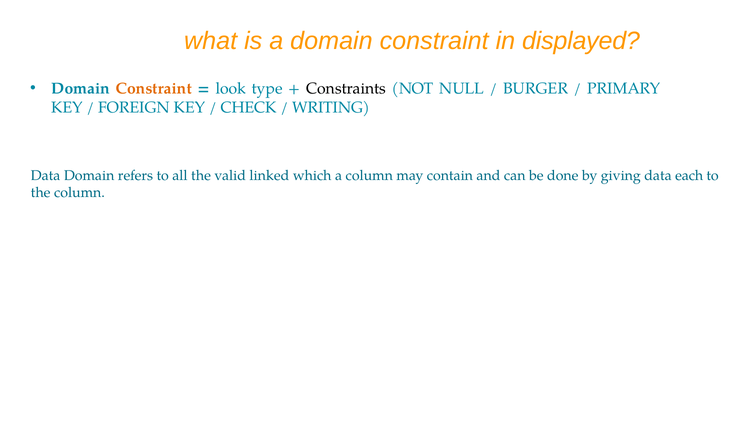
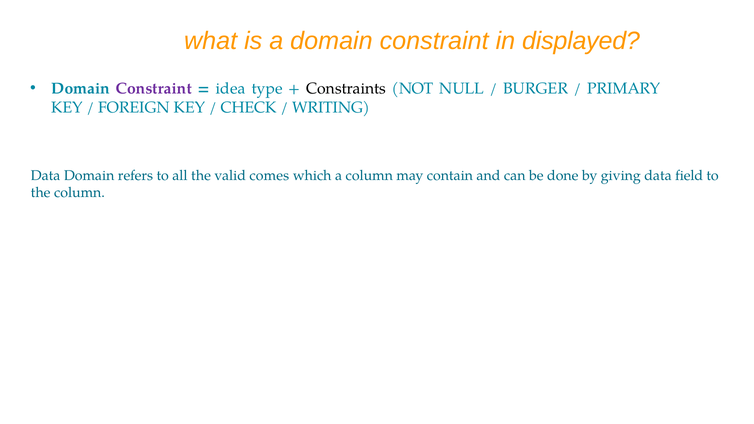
Constraint at (154, 89) colour: orange -> purple
look: look -> idea
linked: linked -> comes
each: each -> field
